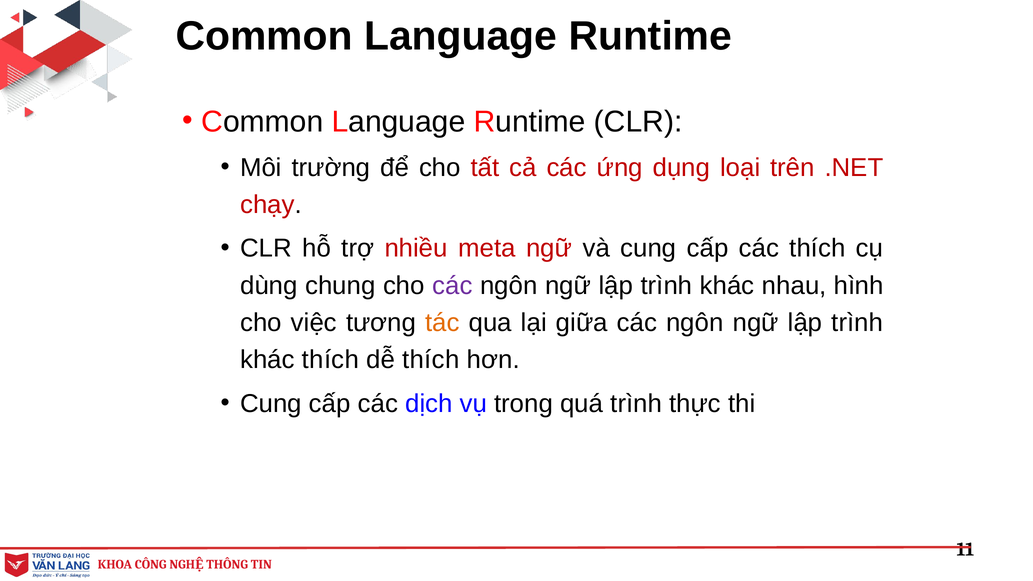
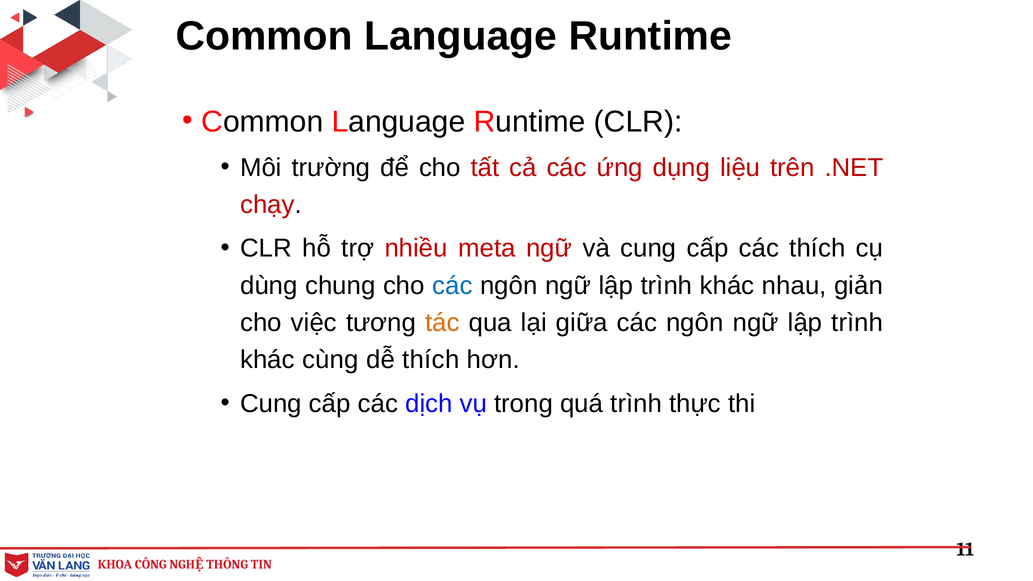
loại: loại -> liệu
các at (452, 286) colour: purple -> blue
hình: hình -> giản
khác thích: thích -> cùng
